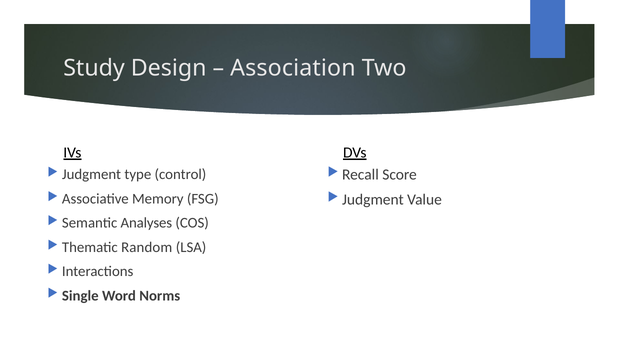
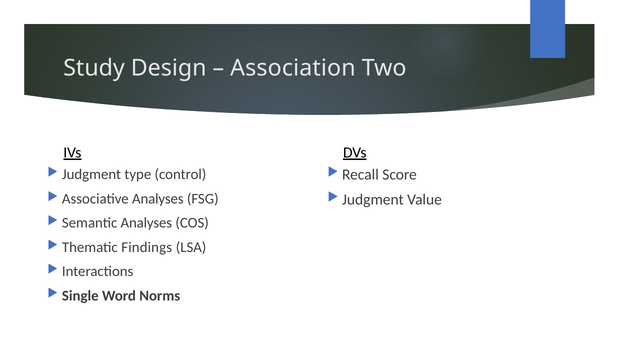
Associative Memory: Memory -> Analyses
Random: Random -> Findings
